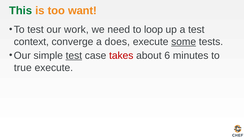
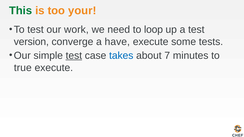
want: want -> your
context: context -> version
does: does -> have
some underline: present -> none
takes colour: red -> blue
6: 6 -> 7
